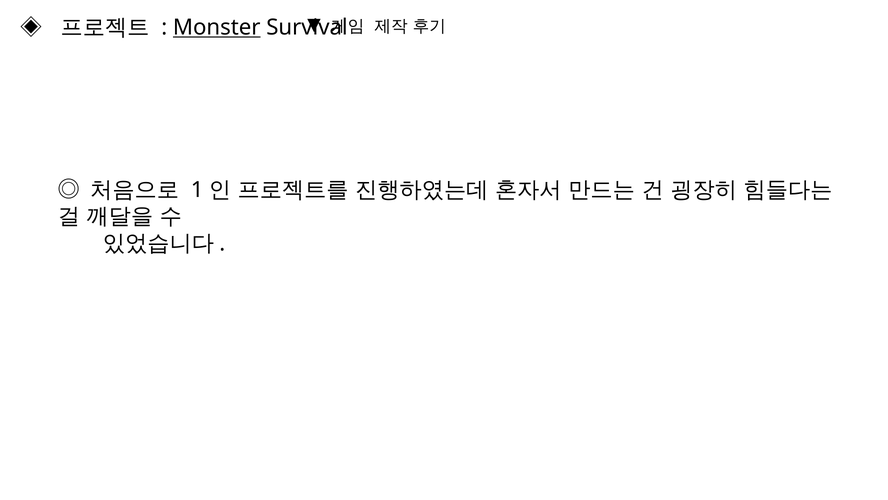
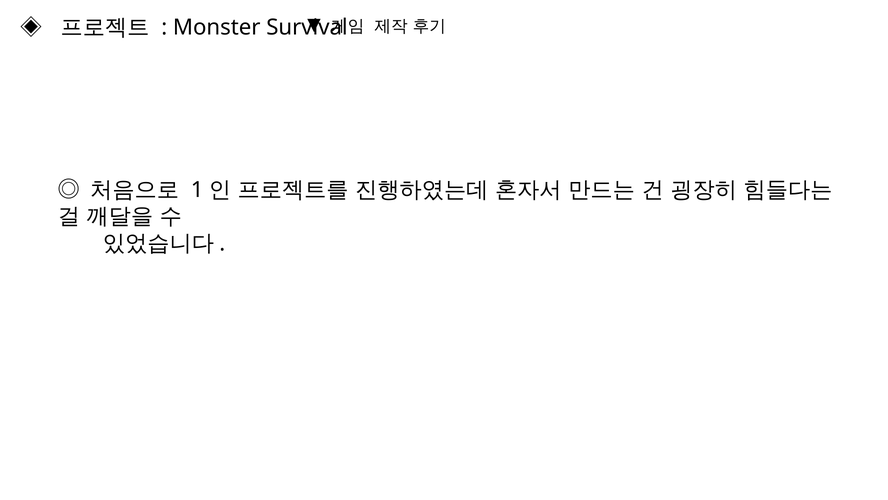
Monster underline: present -> none
